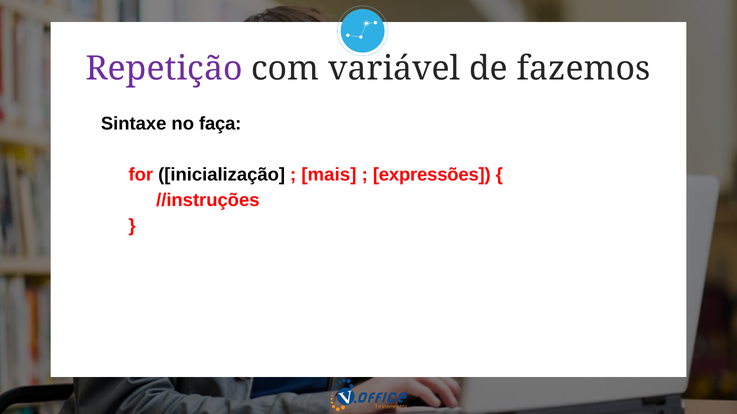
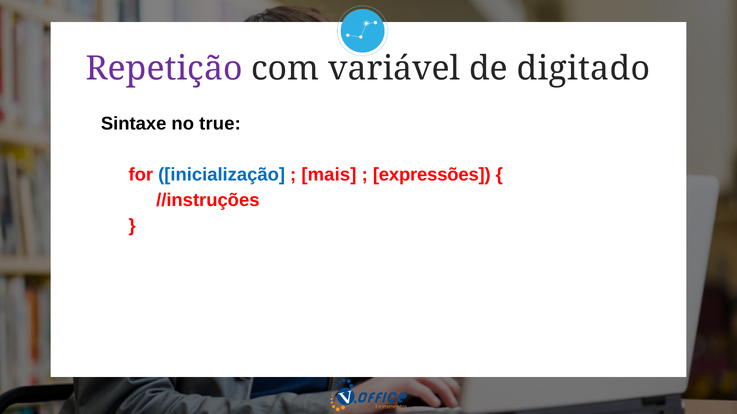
fazemos: fazemos -> digitado
faça: faça -> true
inicialização colour: black -> blue
